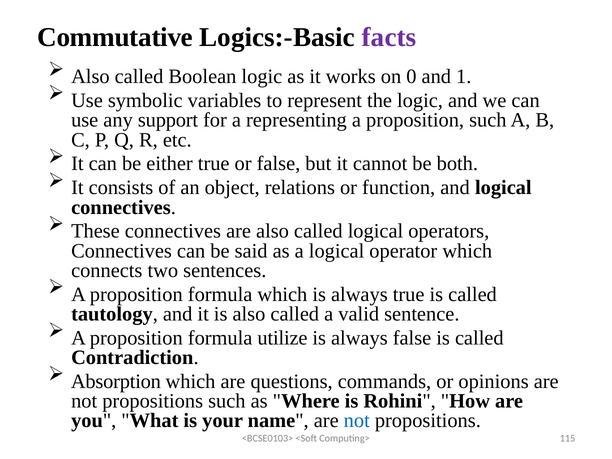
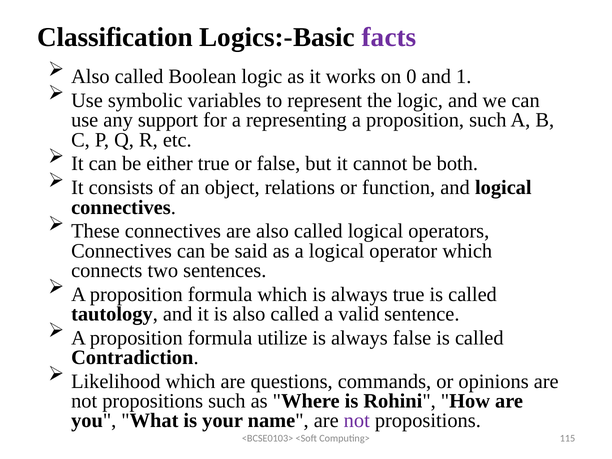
Commutative: Commutative -> Classification
Absorption: Absorption -> Likelihood
not at (357, 421) colour: blue -> purple
